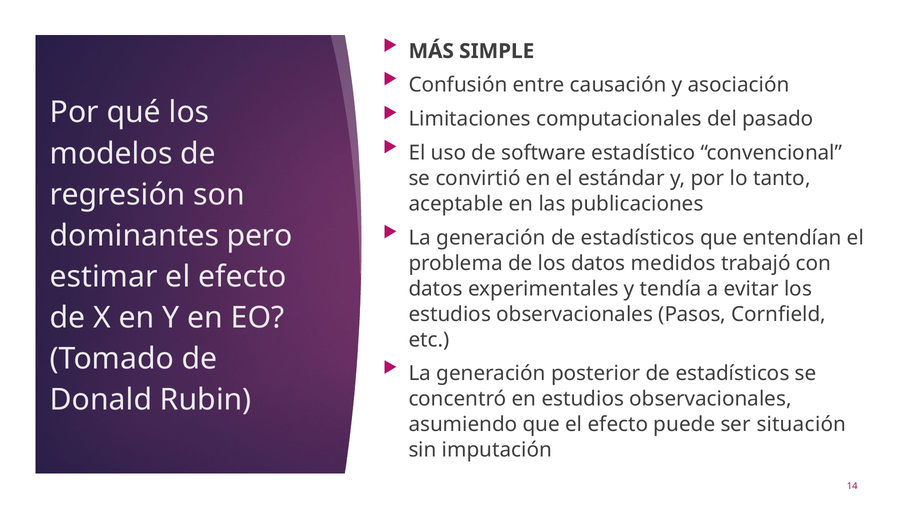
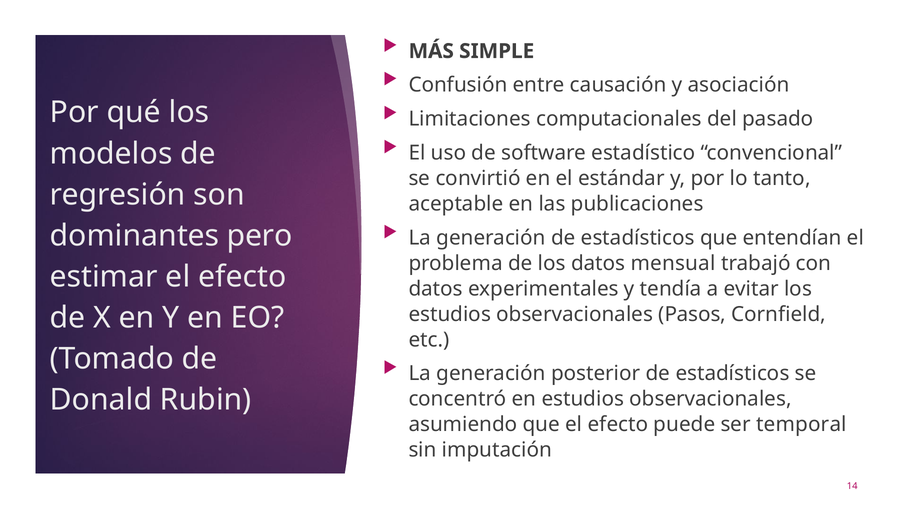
medidos: medidos -> mensual
situación: situación -> temporal
